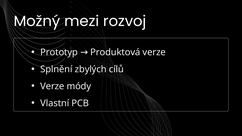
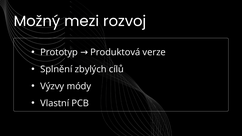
Verze at (52, 86): Verze -> Výzvy
